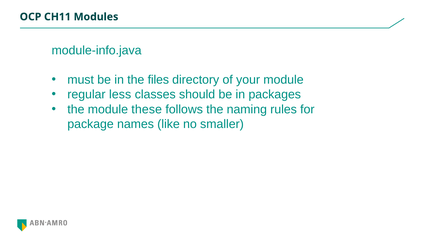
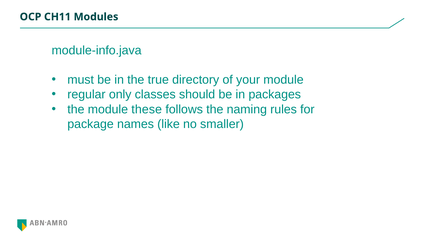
files: files -> true
less: less -> only
